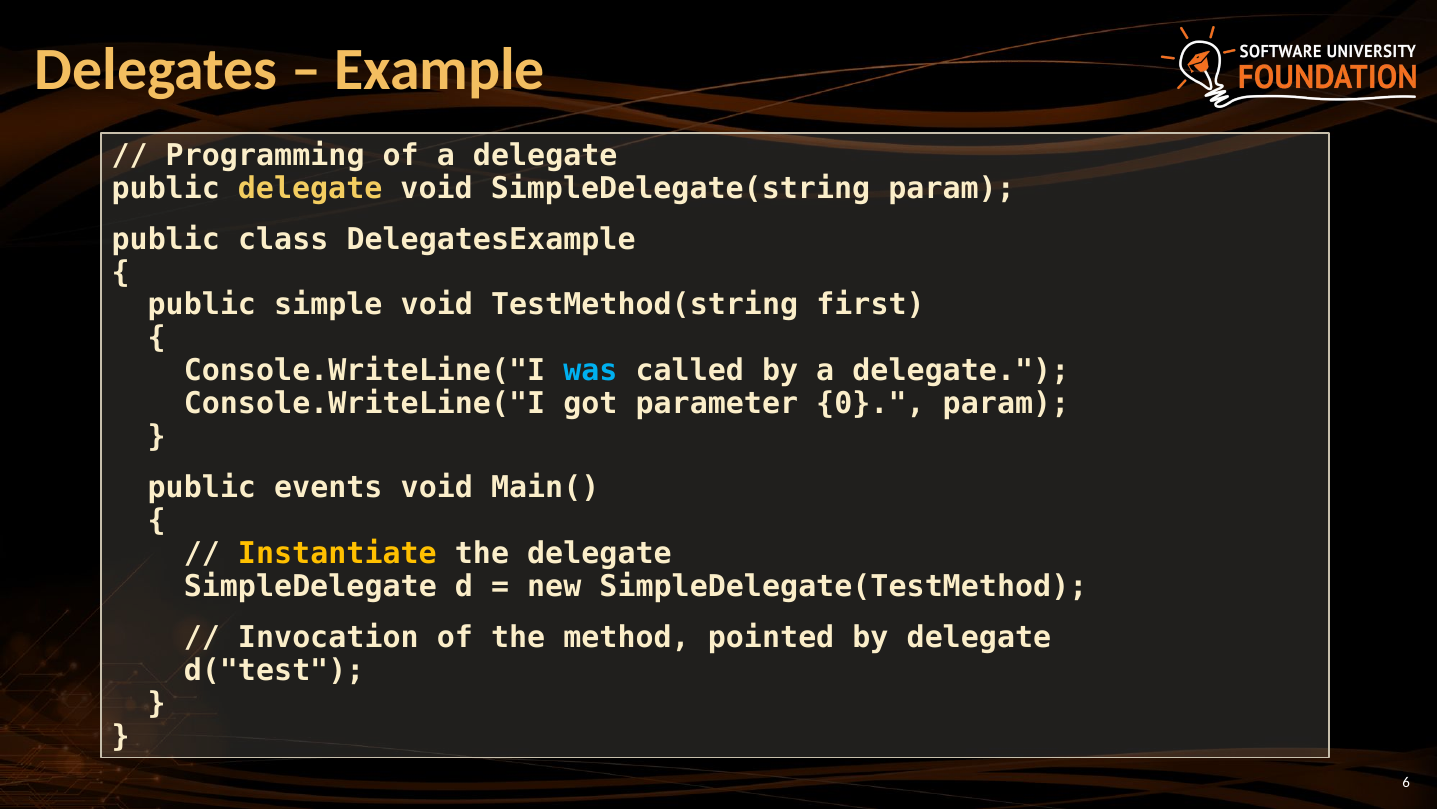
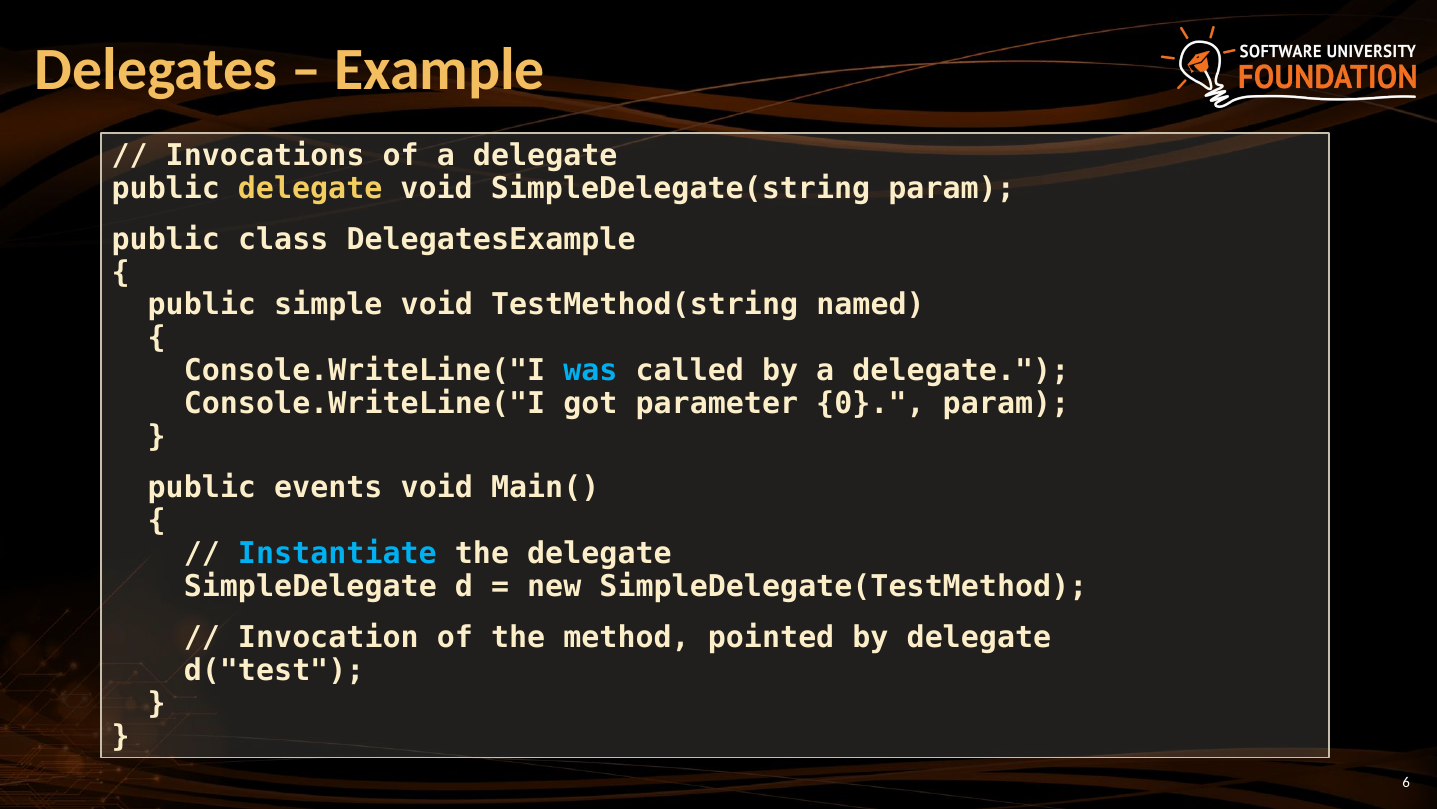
Programming: Programming -> Invocations
first: first -> named
Instantiate colour: yellow -> light blue
